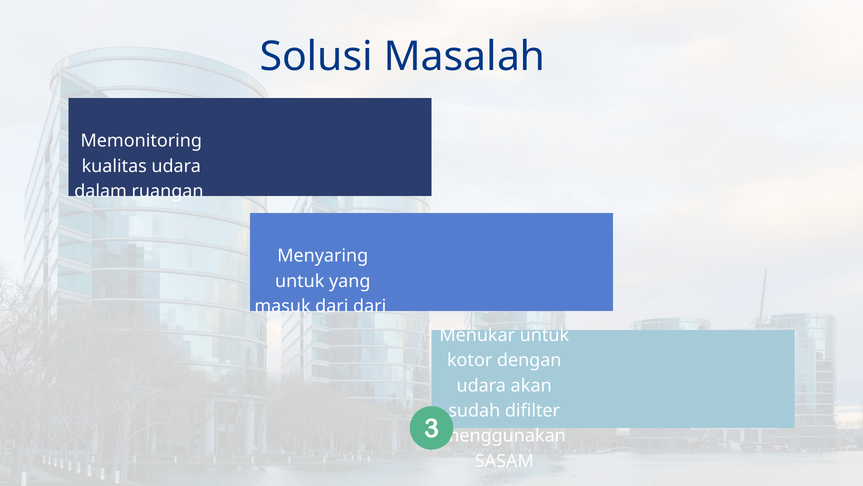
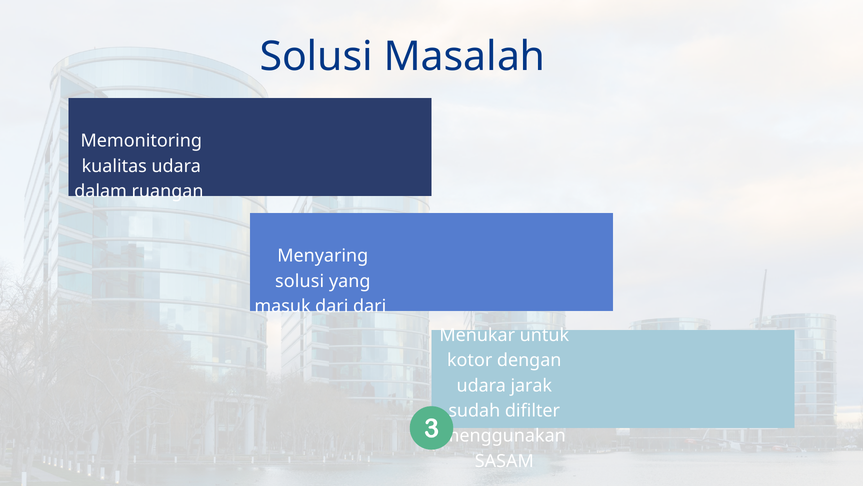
untuk at (300, 281): untuk -> solusi
akan: akan -> jarak
